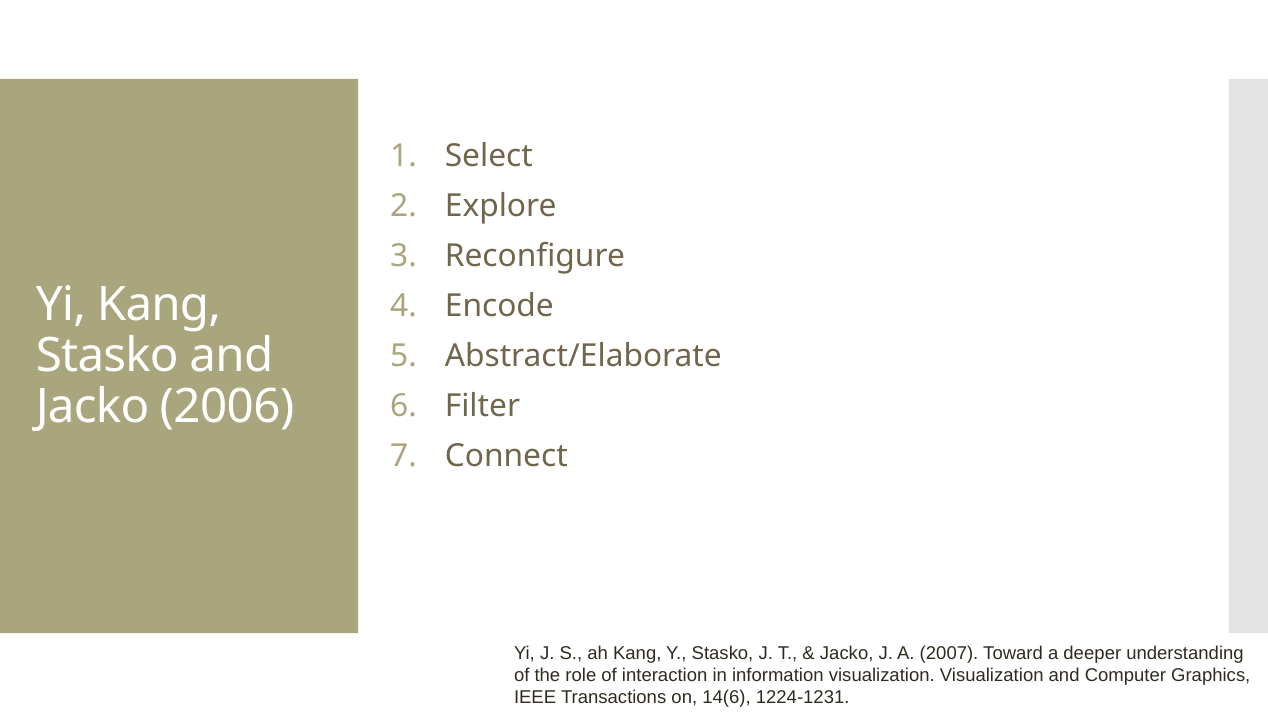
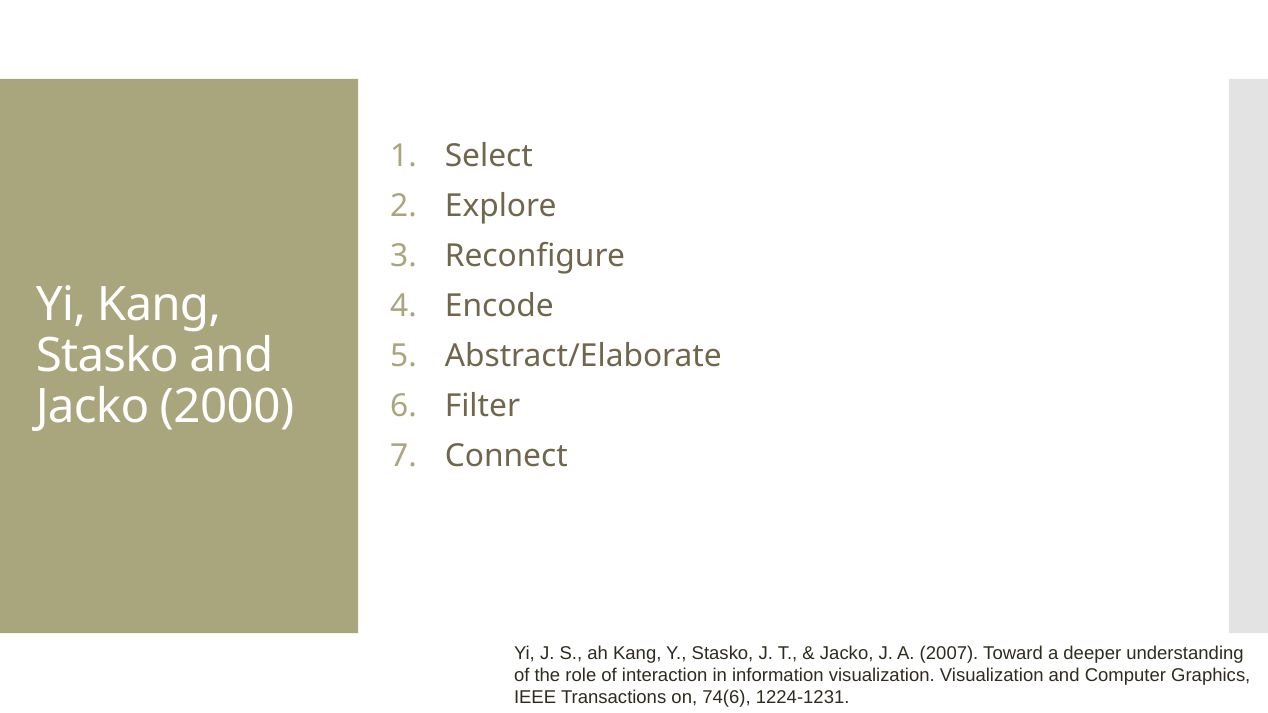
2006: 2006 -> 2000
14(6: 14(6 -> 74(6
